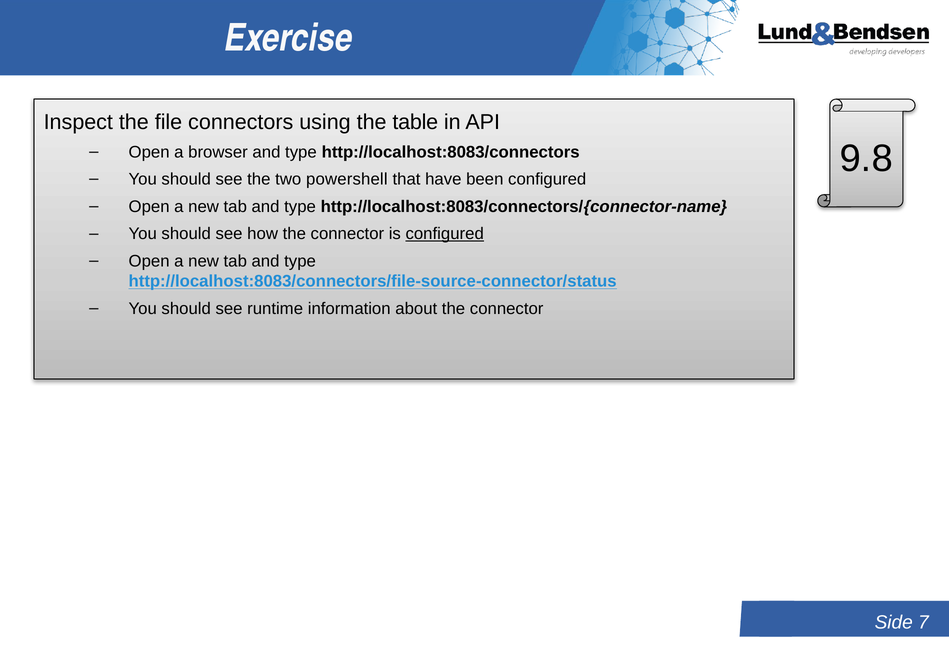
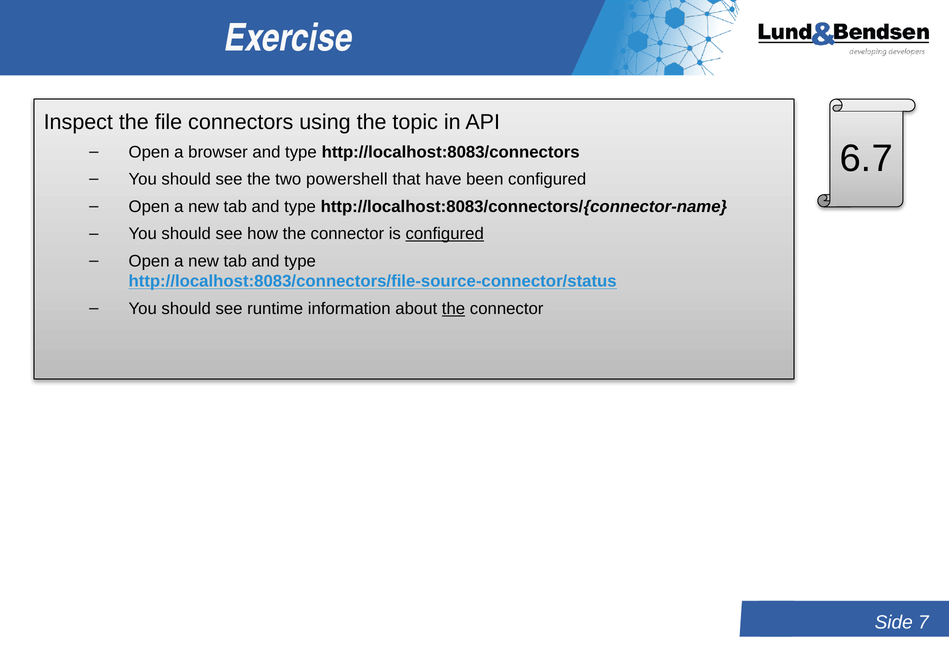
table: table -> topic
9.8: 9.8 -> 6.7
the at (454, 308) underline: none -> present
